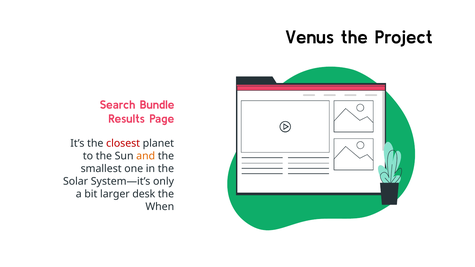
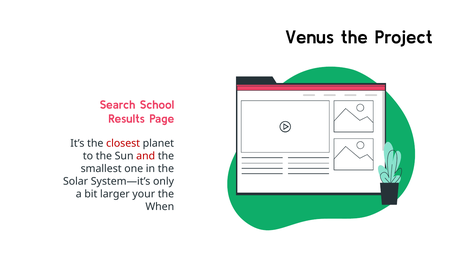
Bundle: Bundle -> School
and colour: orange -> red
desk: desk -> your
